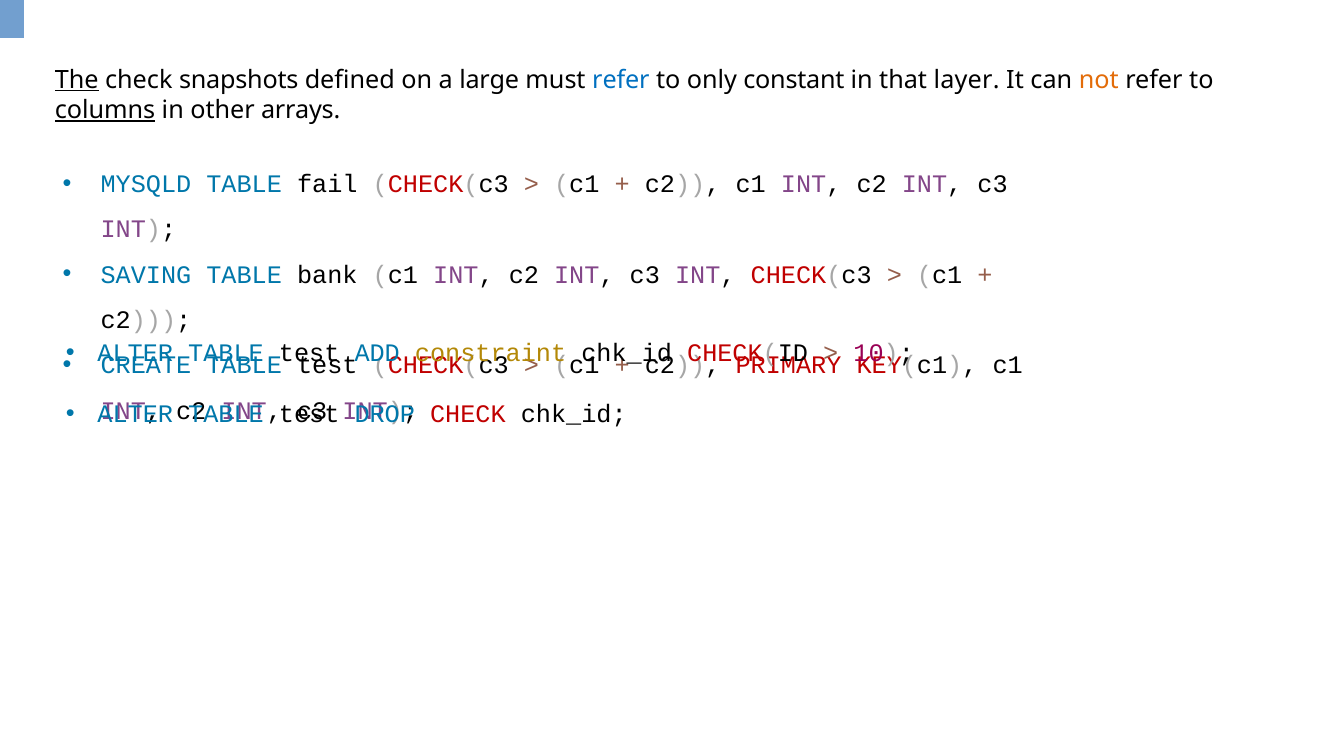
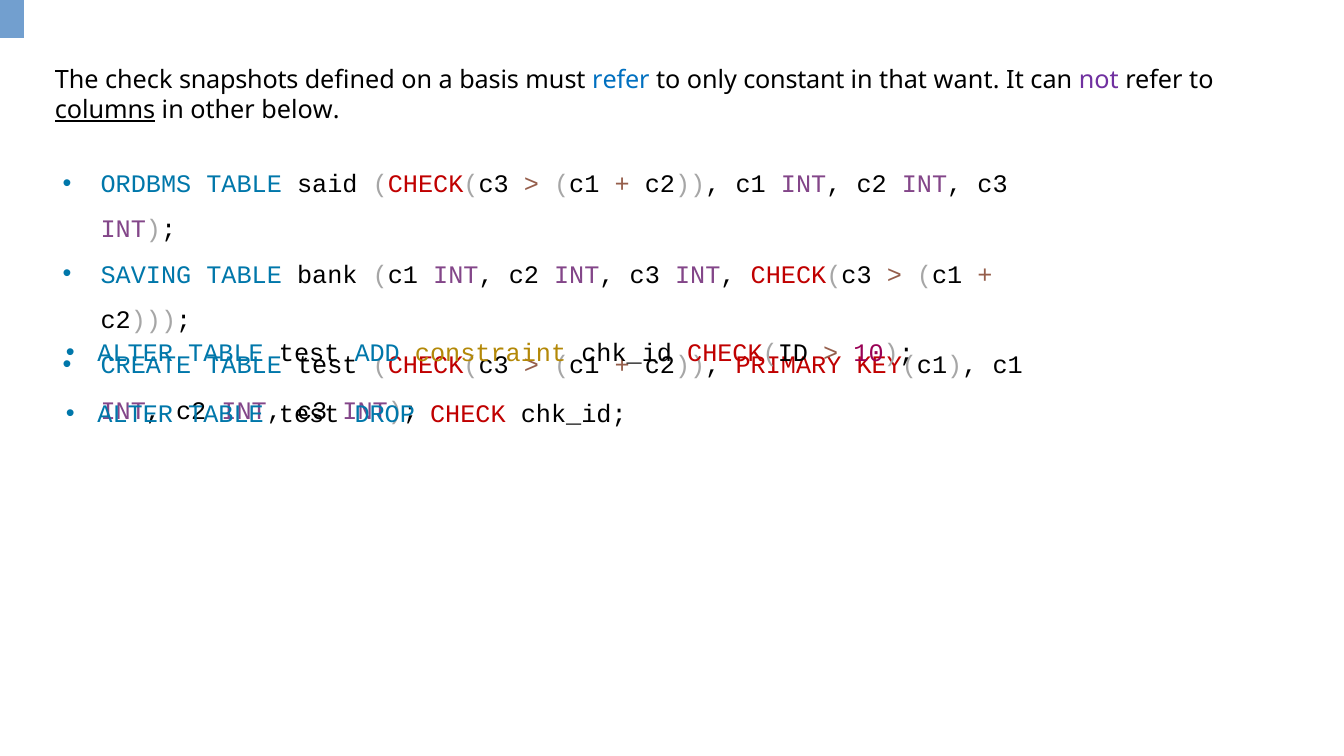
The underline: present -> none
large: large -> basis
layer: layer -> want
not colour: orange -> purple
arrays: arrays -> below
MYSQLD: MYSQLD -> ORDBMS
fail: fail -> said
